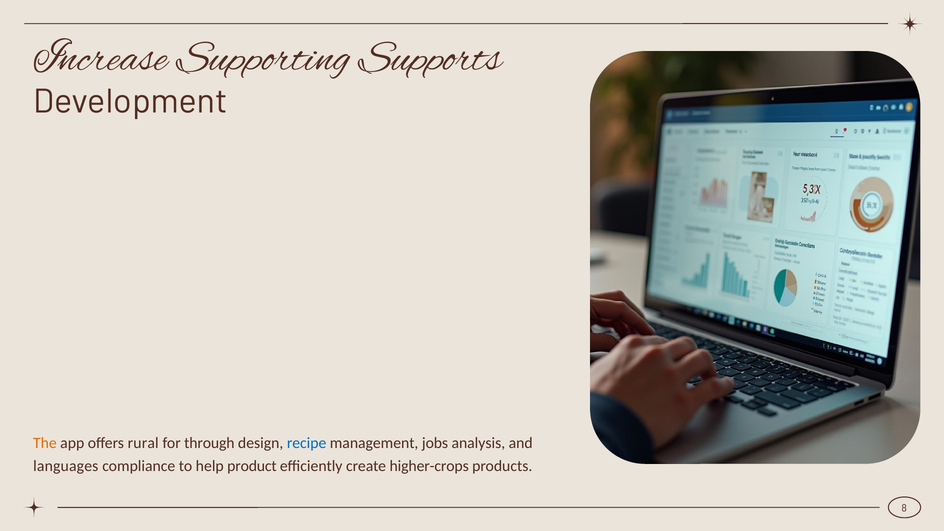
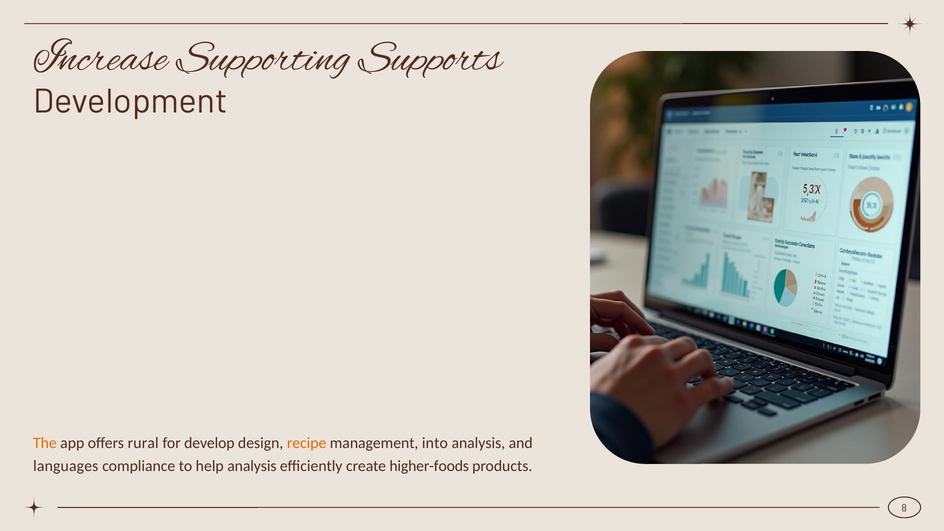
through: through -> develop
recipe colour: blue -> orange
jobs: jobs -> into
help product: product -> analysis
higher-crops: higher-crops -> higher-foods
